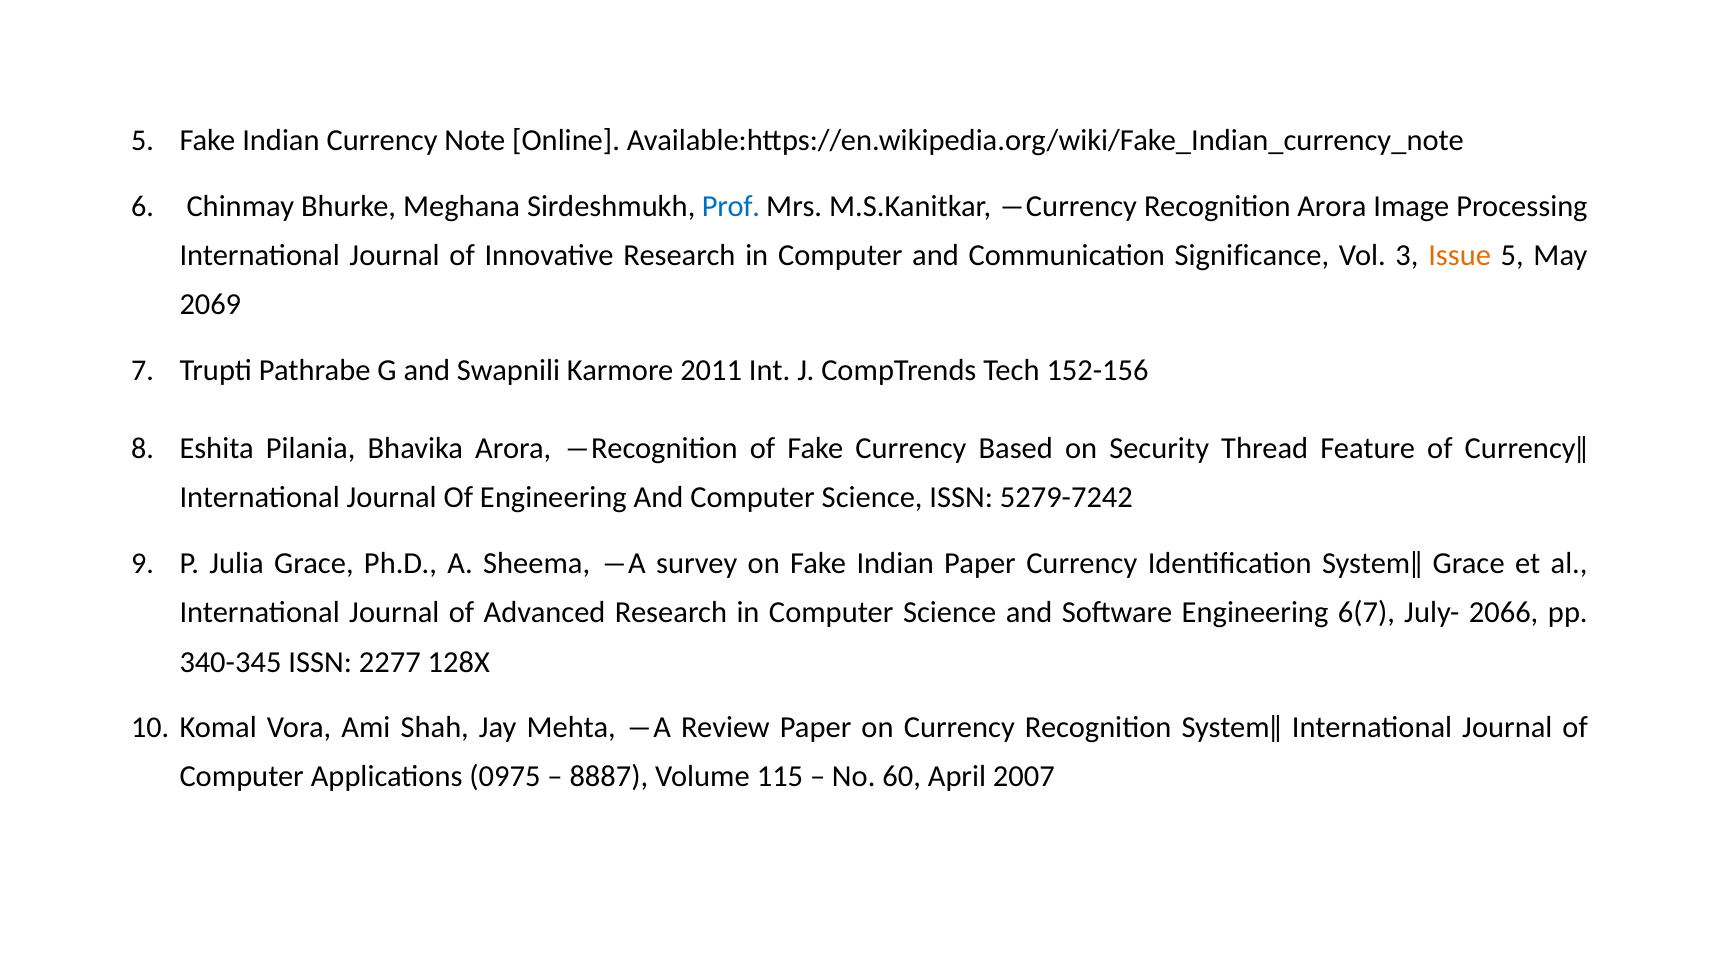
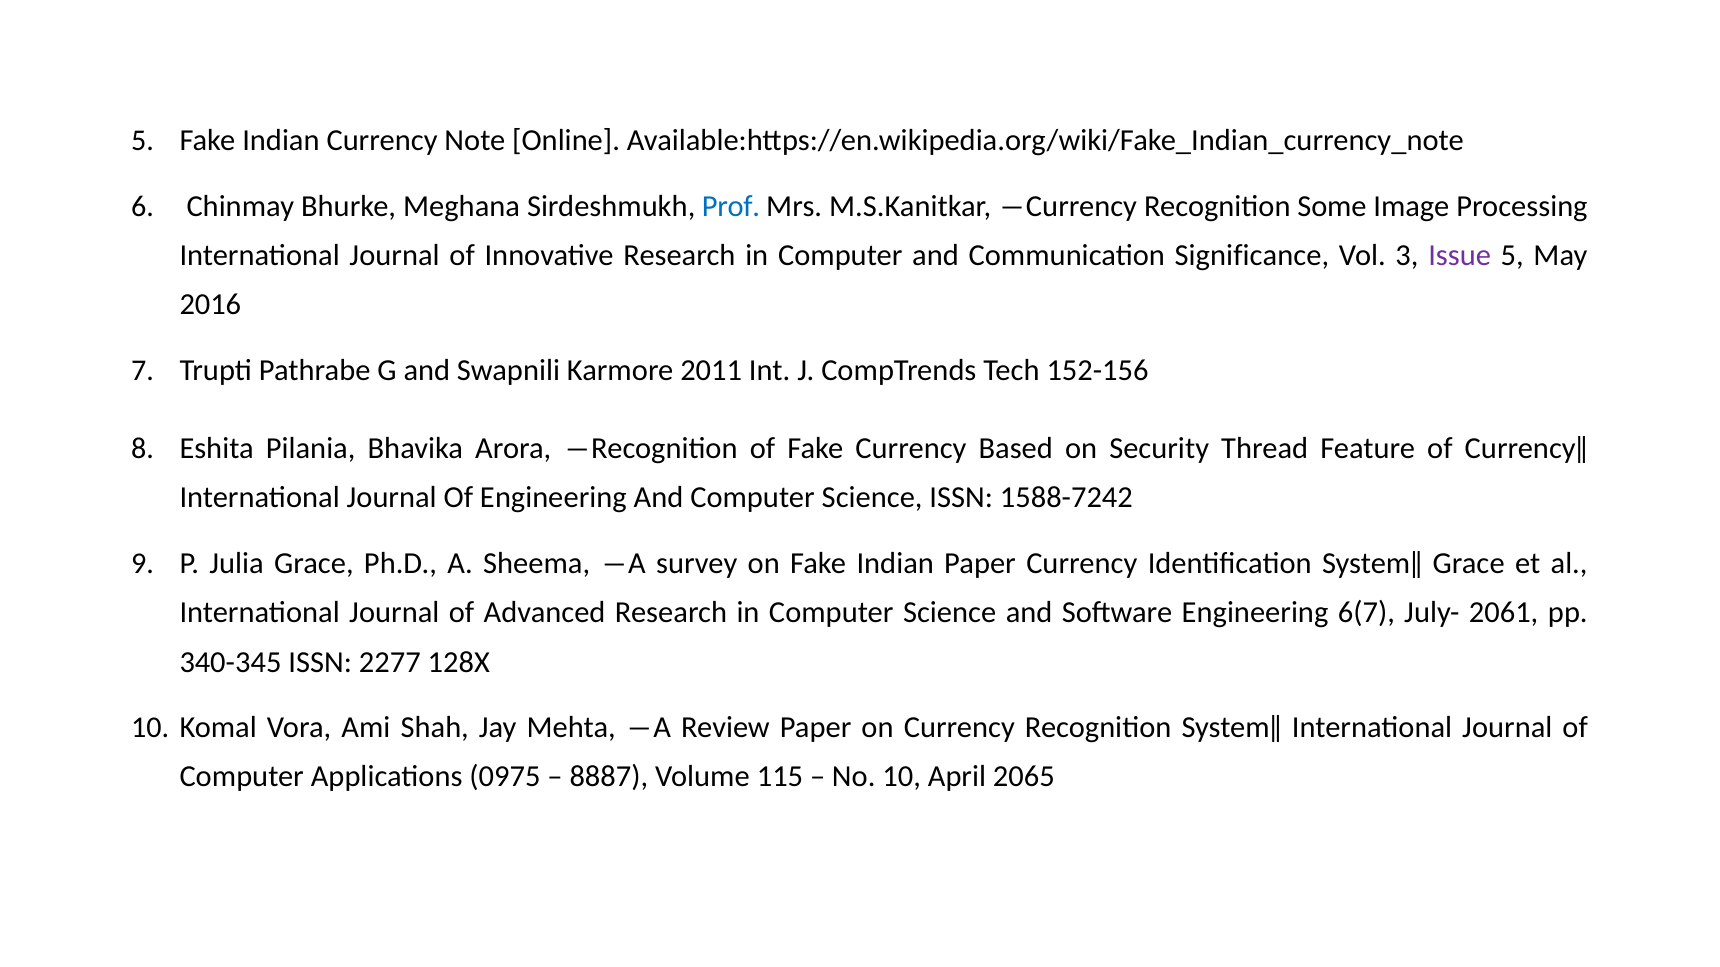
Recognition Arora: Arora -> Some
Issue colour: orange -> purple
2069: 2069 -> 2016
5279-7242: 5279-7242 -> 1588-7242
2066: 2066 -> 2061
No 60: 60 -> 10
2007: 2007 -> 2065
